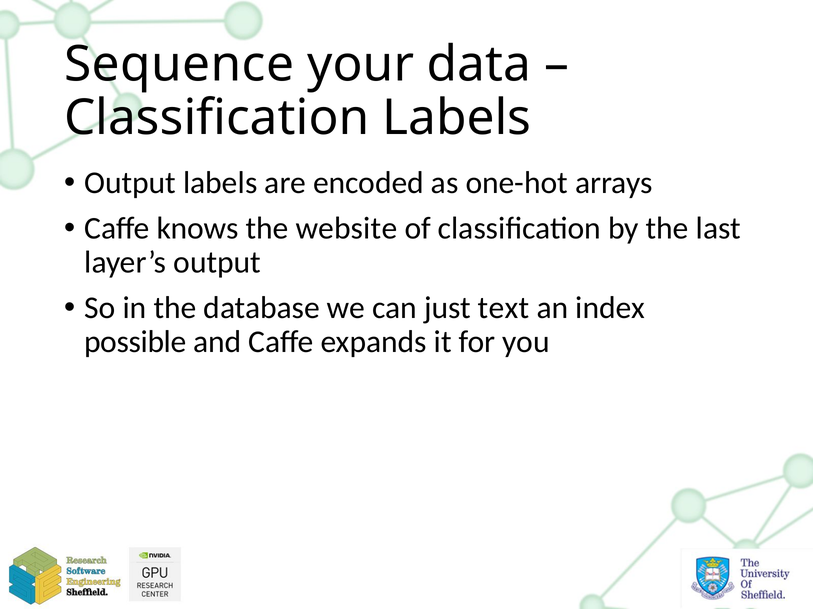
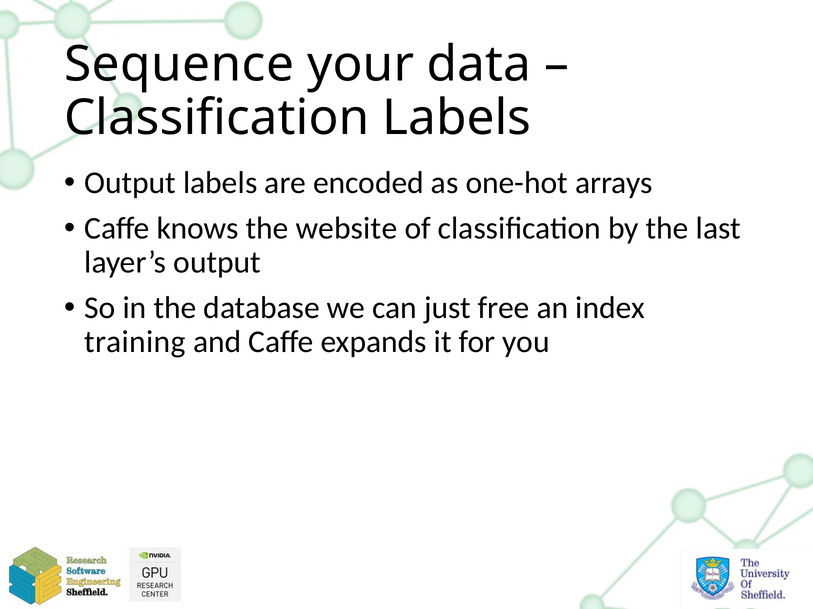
text: text -> free
possible: possible -> training
